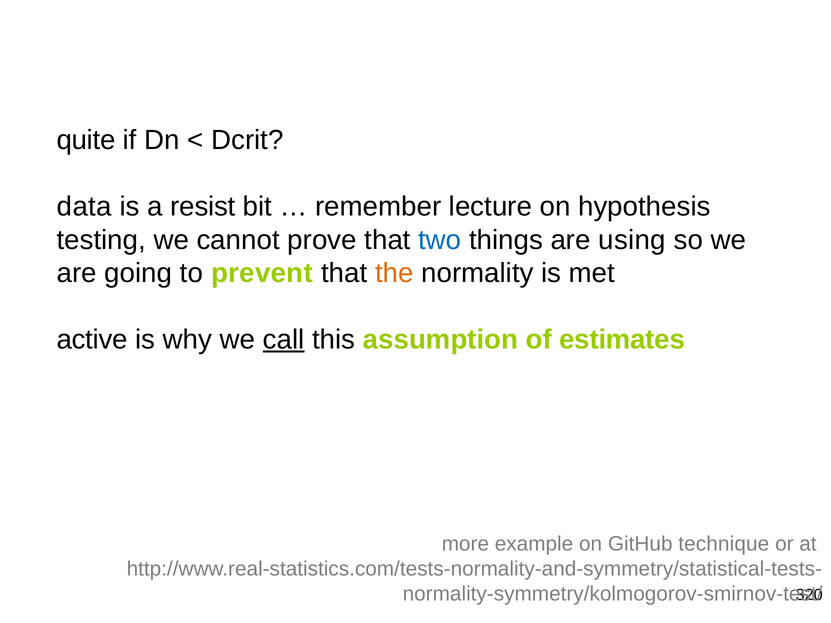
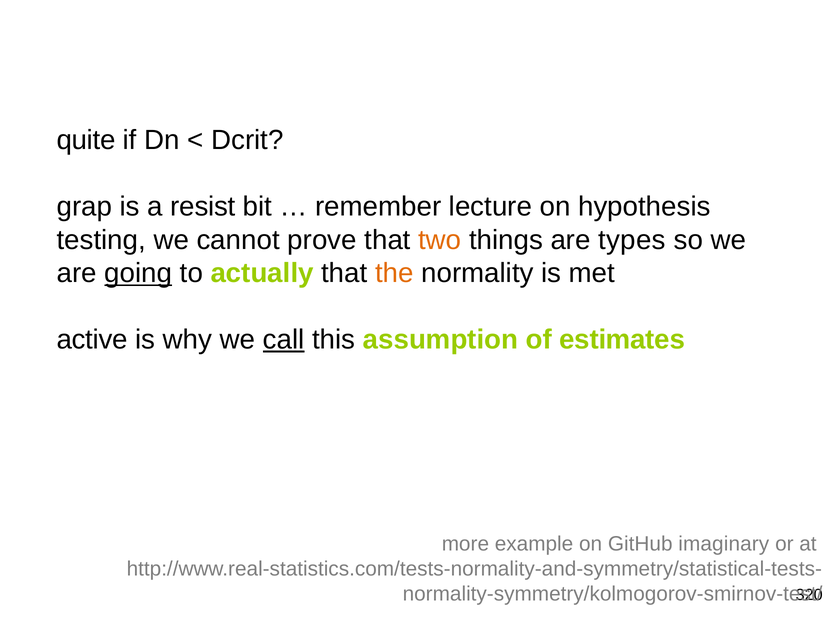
data: data -> grap
two colour: blue -> orange
using: using -> types
going underline: none -> present
prevent: prevent -> actually
technique: technique -> imaginary
